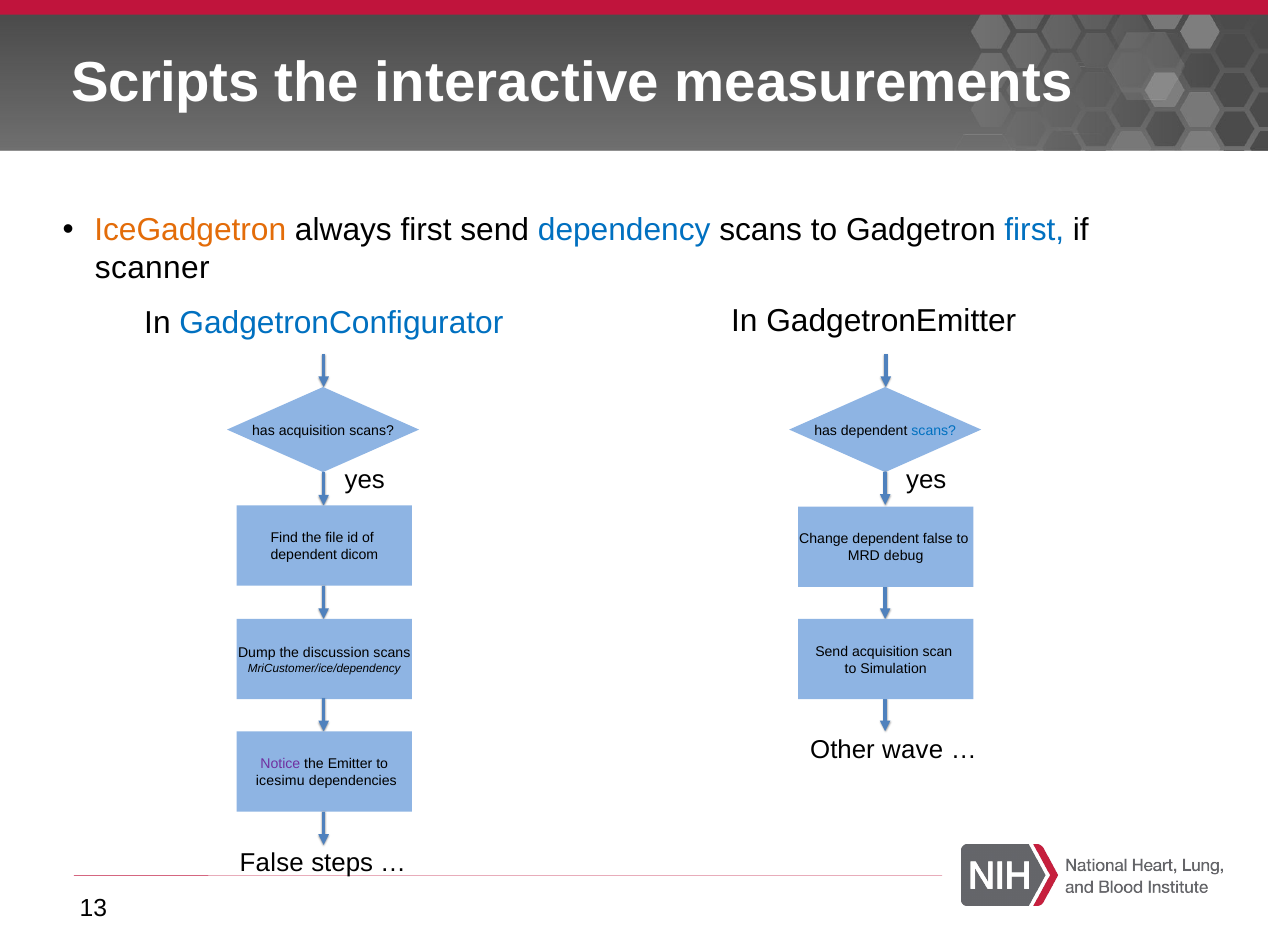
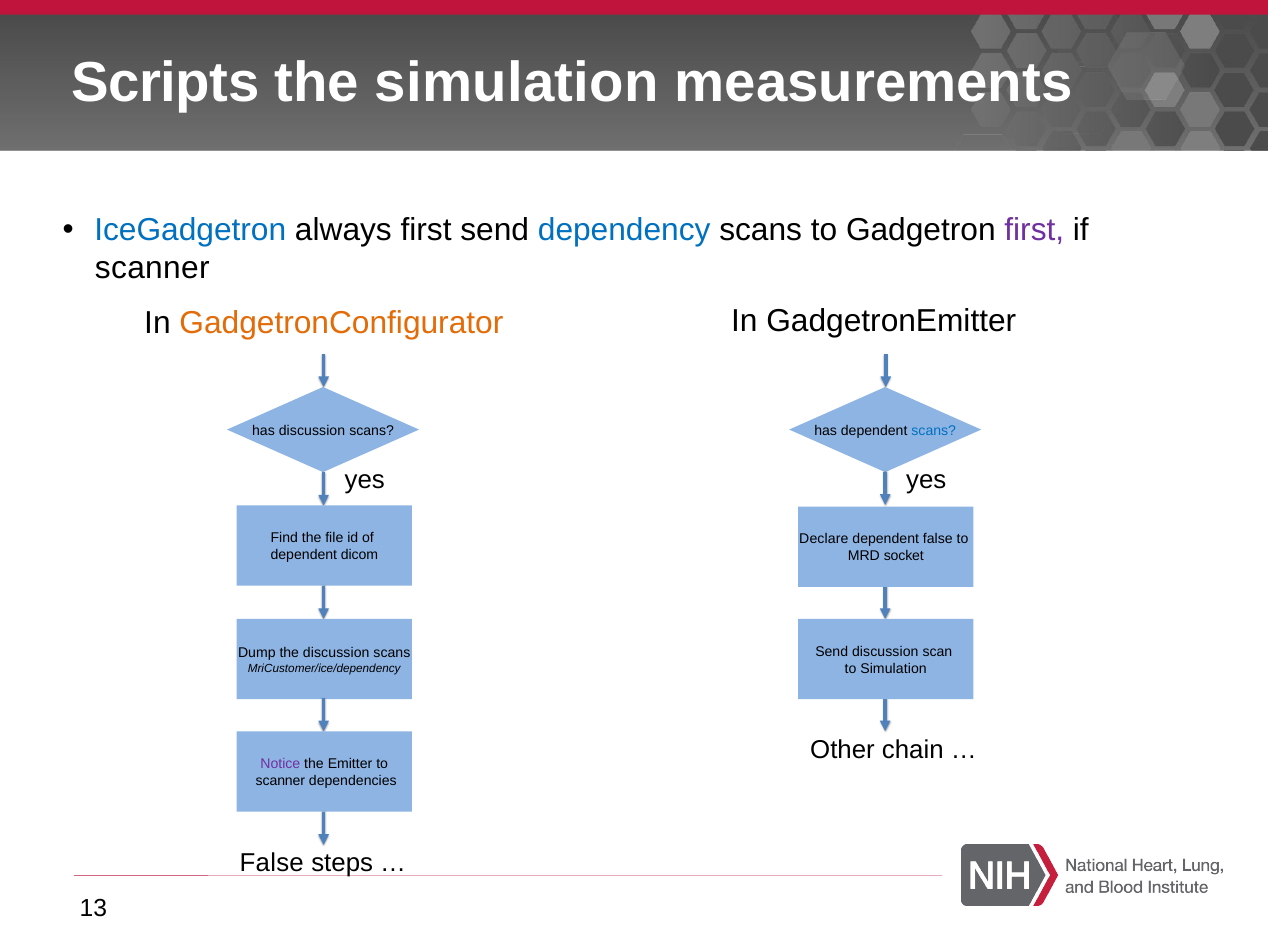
the interactive: interactive -> simulation
IceGadgetron colour: orange -> blue
first at (1034, 230) colour: blue -> purple
GadgetronConfigurator colour: blue -> orange
has acquisition: acquisition -> discussion
Change: Change -> Declare
debug: debug -> socket
Send acquisition: acquisition -> discussion
wave: wave -> chain
icesimu at (280, 781): icesimu -> scanner
